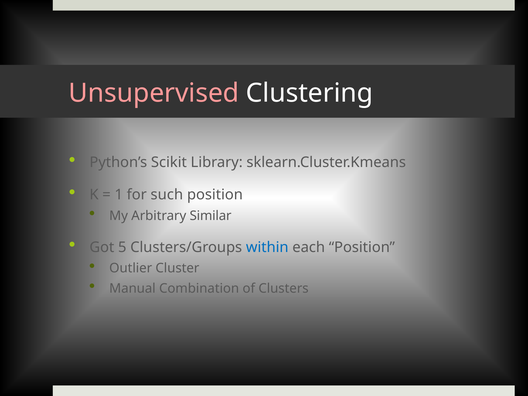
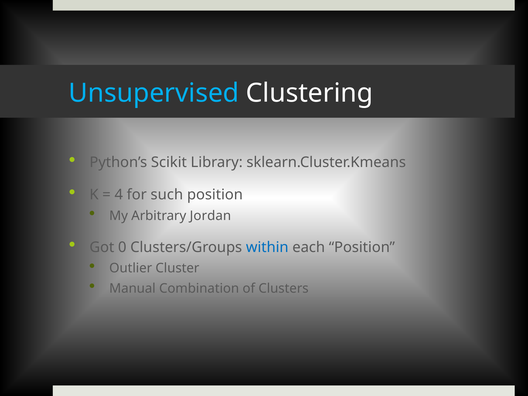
Unsupervised colour: pink -> light blue
1: 1 -> 4
Similar: Similar -> Jordan
5: 5 -> 0
